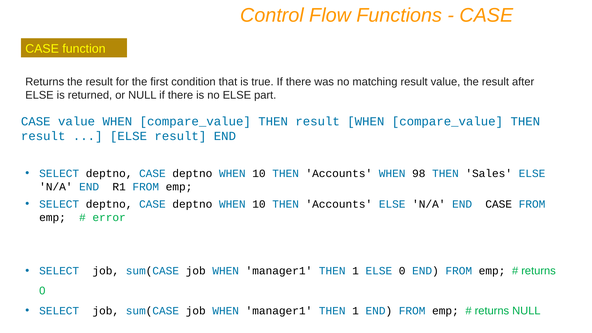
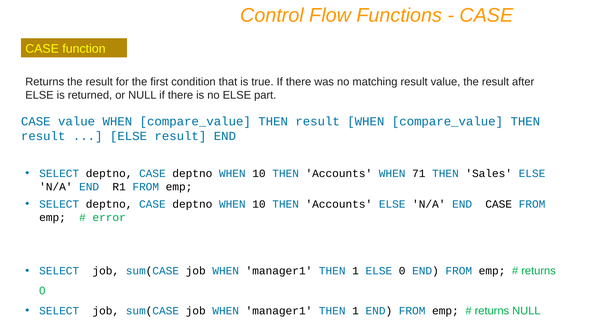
98: 98 -> 71
